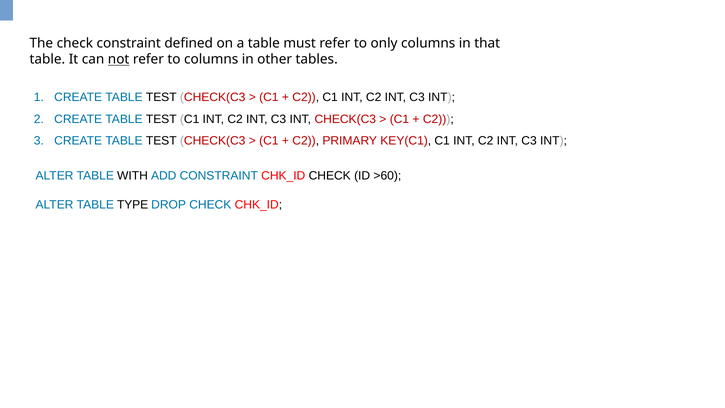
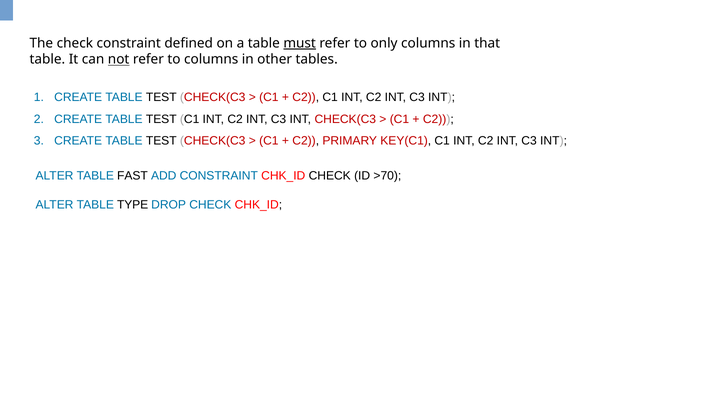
must underline: none -> present
WITH: WITH -> FAST
>60: >60 -> >70
